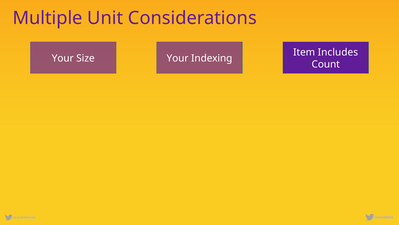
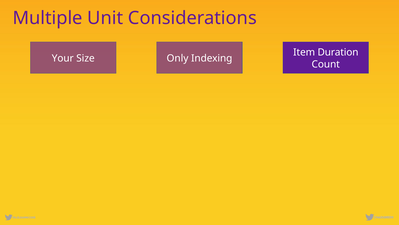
Includes: Includes -> Duration
Your at (178, 58): Your -> Only
